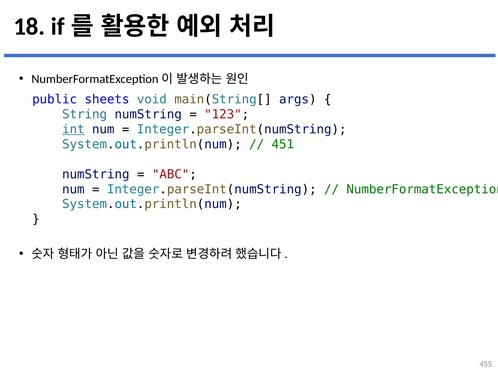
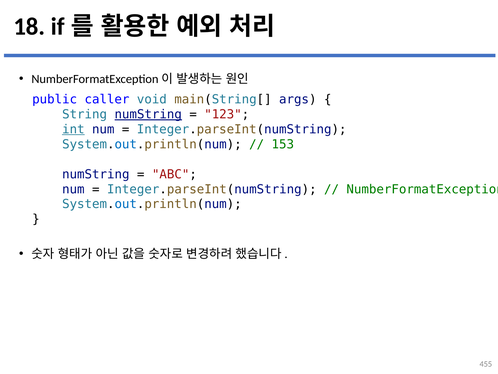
sheets: sheets -> caller
numString at (148, 114) underline: none -> present
451: 451 -> 153
